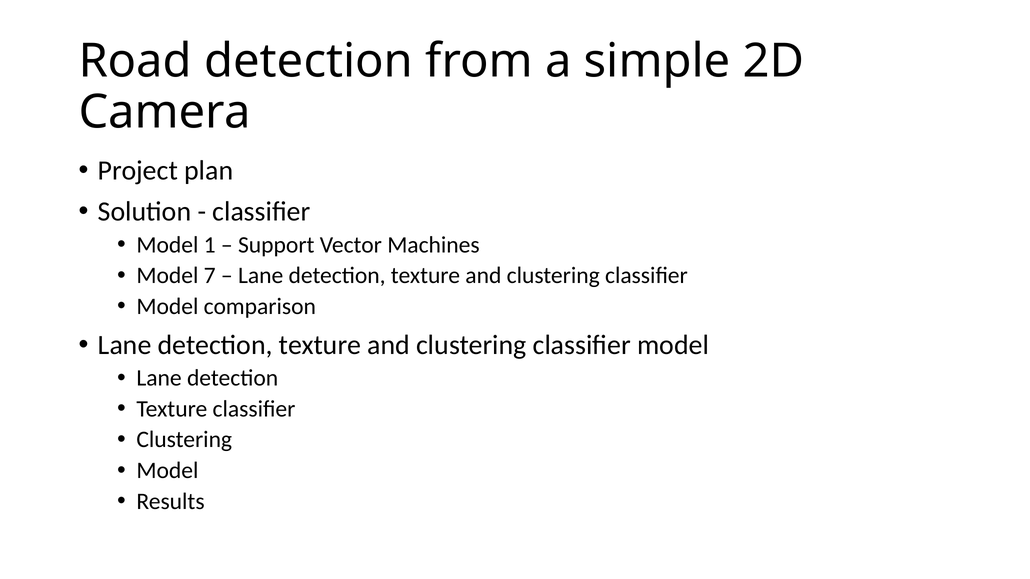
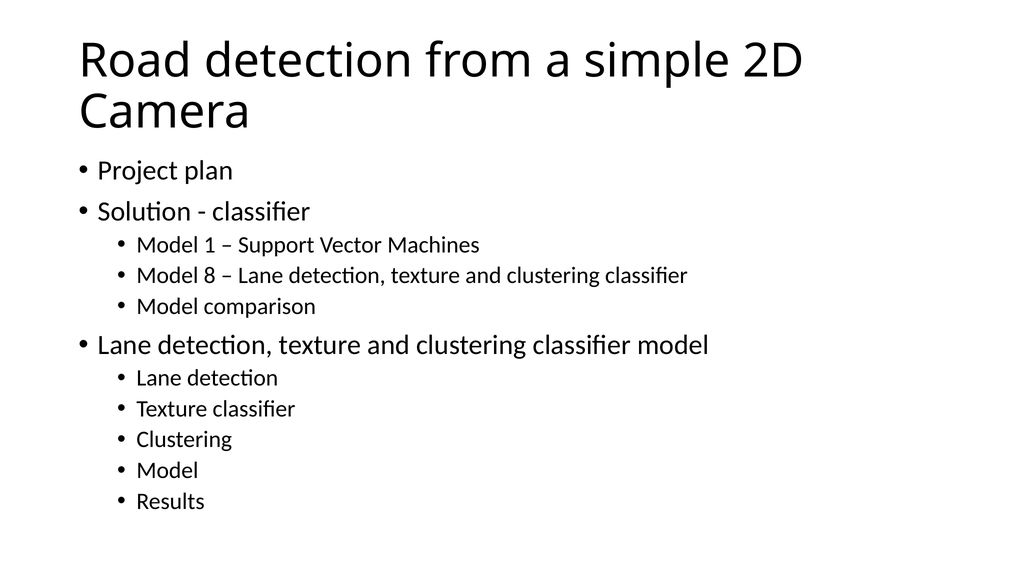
7: 7 -> 8
